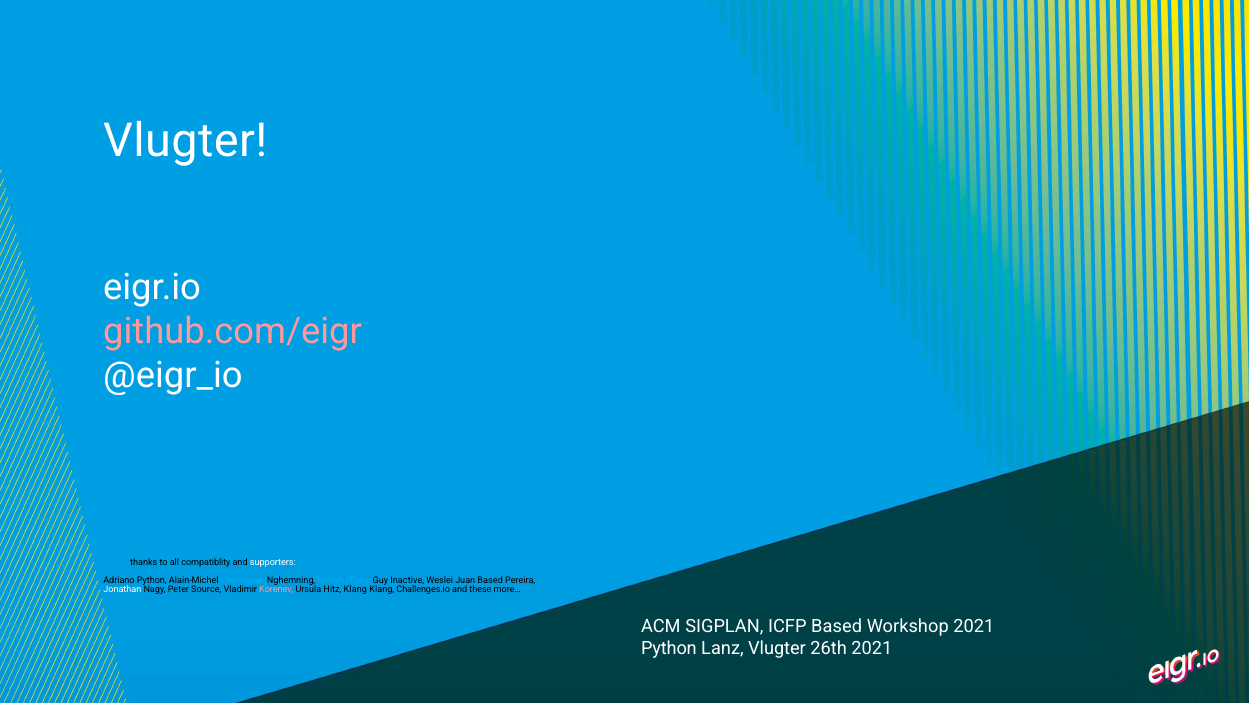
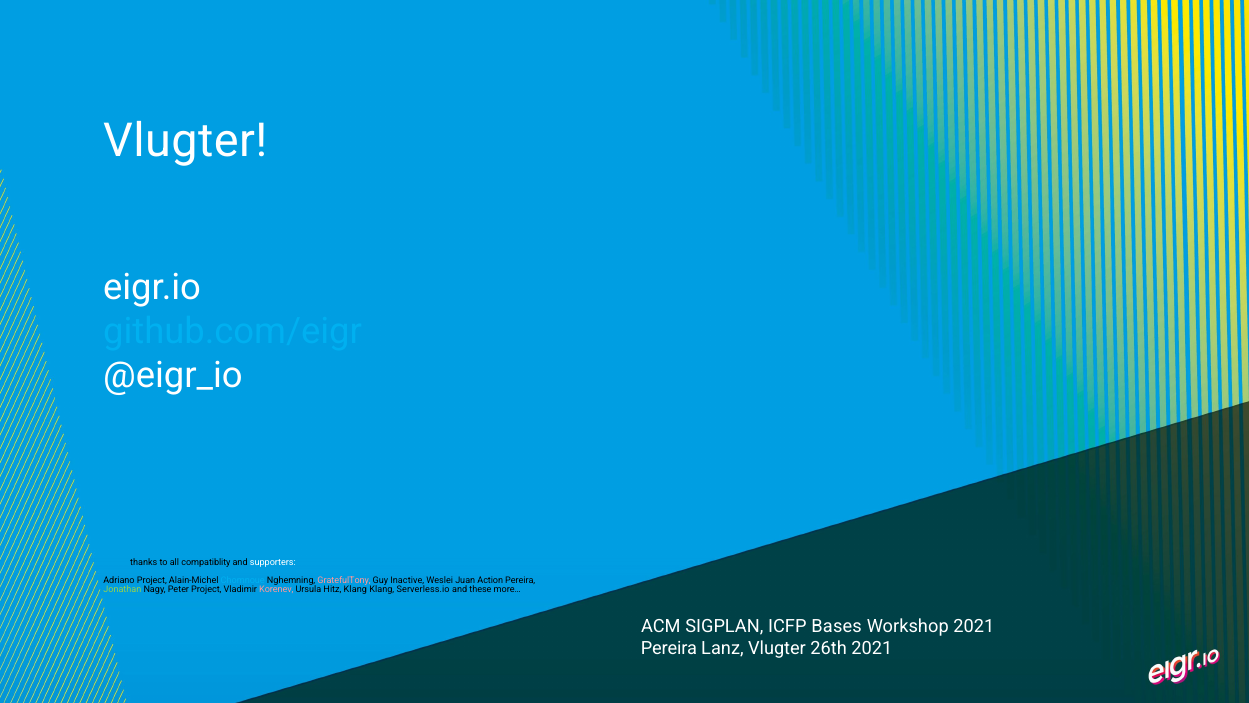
github.com/eigr colour: pink -> light blue
Adriano Python: Python -> Project
GratefulTony colour: light blue -> pink
Juan Based: Based -> Action
Jonathan colour: white -> light green
Peter Source: Source -> Project
Challenges.io: Challenges.io -> Serverless.io
ICFP Based: Based -> Bases
Python at (669, 648): Python -> Pereira
